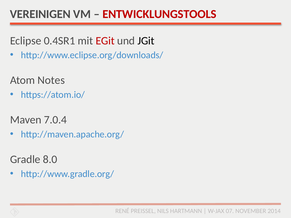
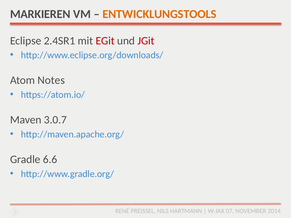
VEREINIGEN: VEREINIGEN -> MARKIEREN
ENTWICKLUNGSTOOLS colour: red -> orange
0.4SR1: 0.4SR1 -> 2.4SR1
JGit colour: black -> red
7.0.4: 7.0.4 -> 3.0.7
8.0: 8.0 -> 6.6
